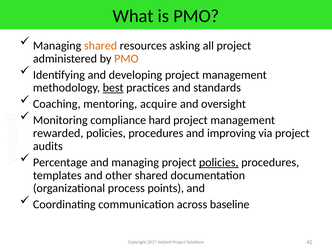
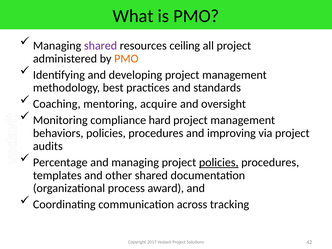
shared at (101, 46) colour: orange -> purple
asking: asking -> ceiling
best underline: present -> none
rewarded: rewarded -> behaviors
points: points -> award
baseline: baseline -> tracking
